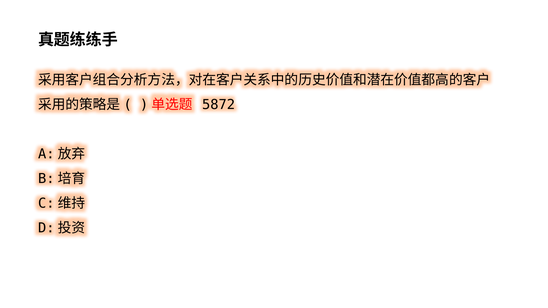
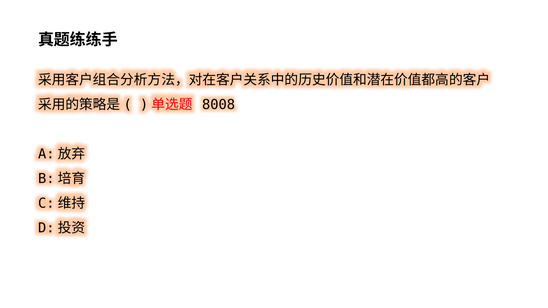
5872: 5872 -> 8008
